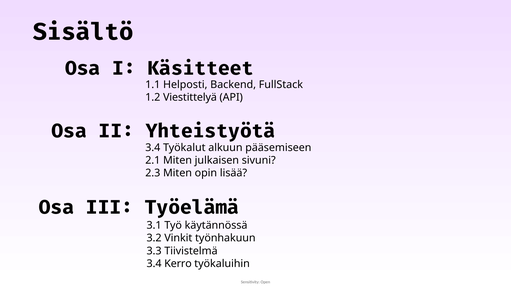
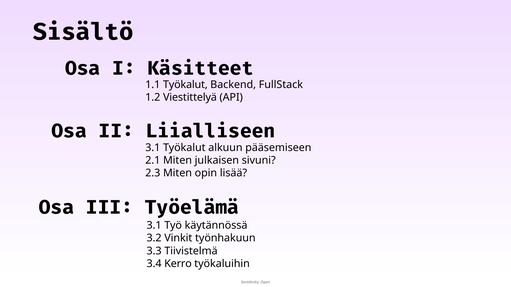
1.1 Helposti: Helposti -> Työkalut
Yhteistyötä: Yhteistyötä -> Liialliseen
3.4 at (153, 148): 3.4 -> 3.1
